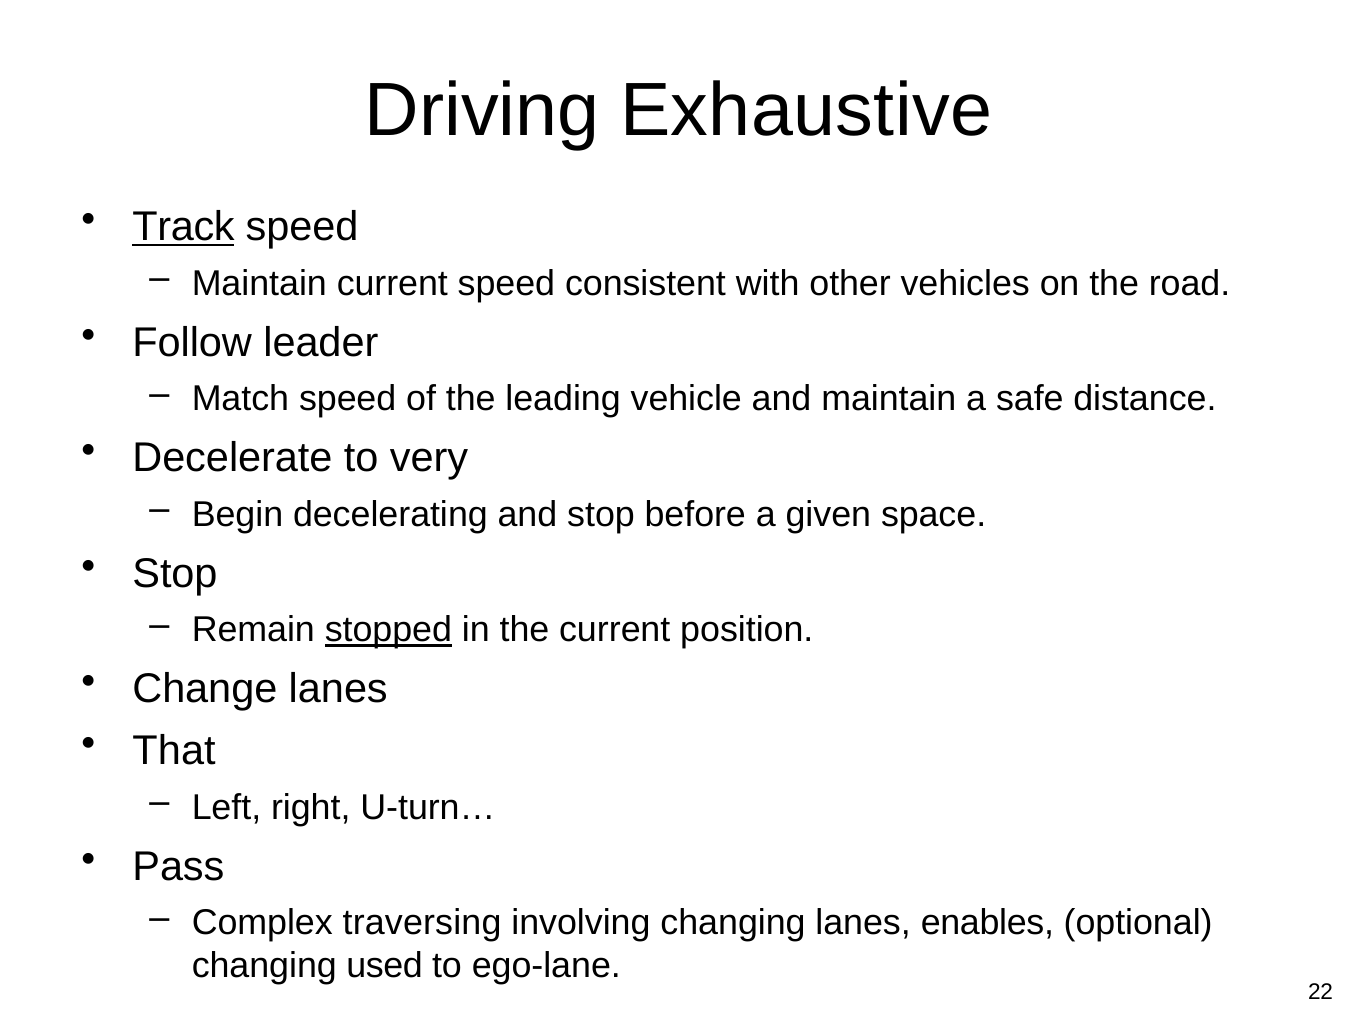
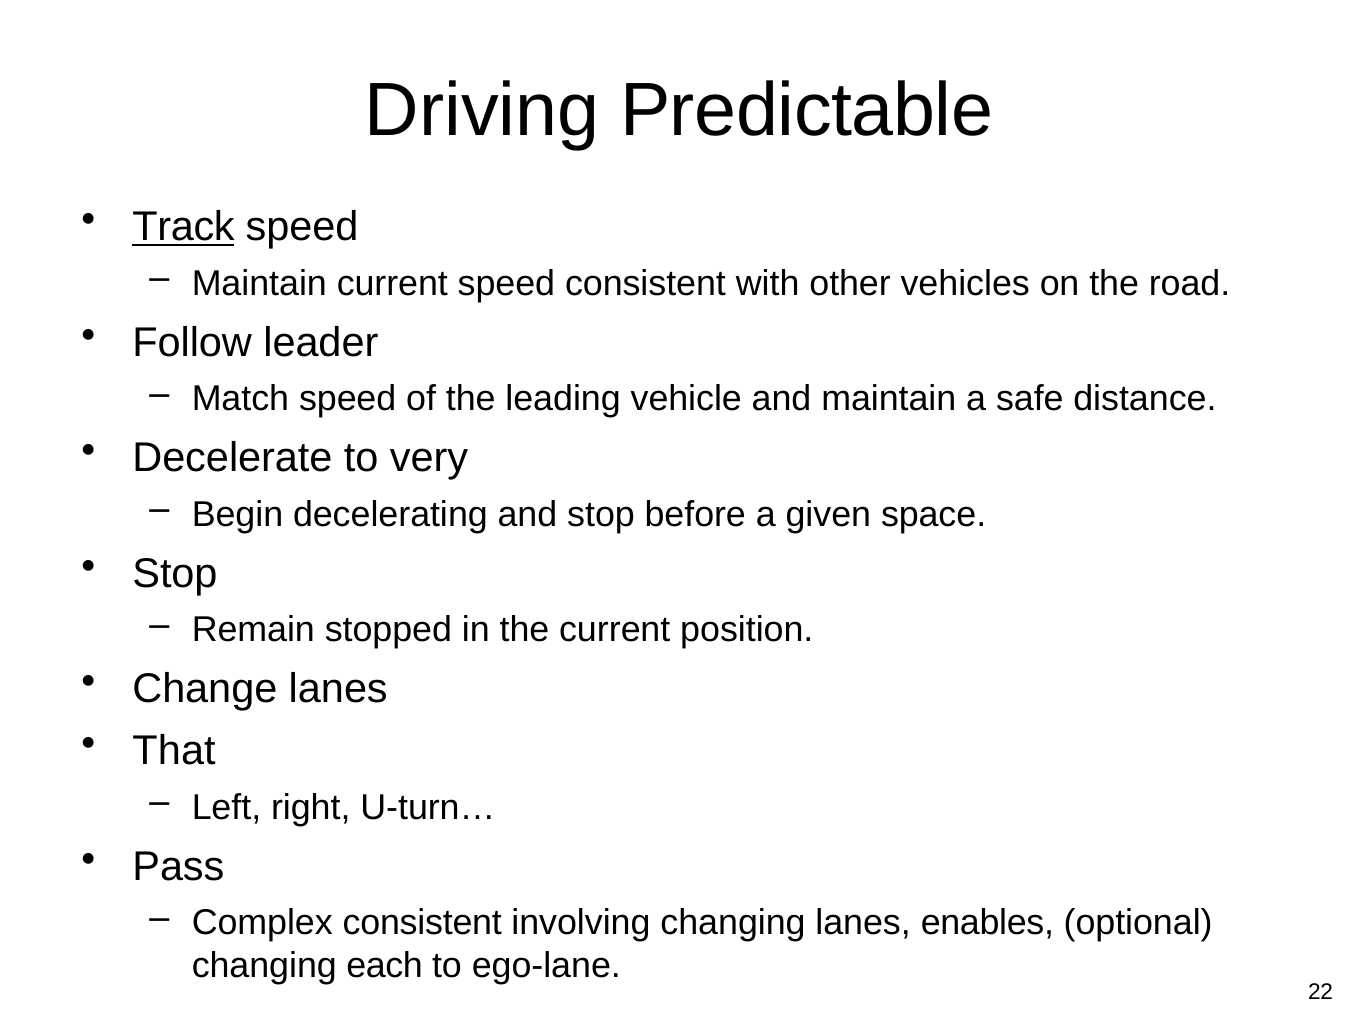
Exhaustive: Exhaustive -> Predictable
stopped underline: present -> none
Complex traversing: traversing -> consistent
used: used -> each
